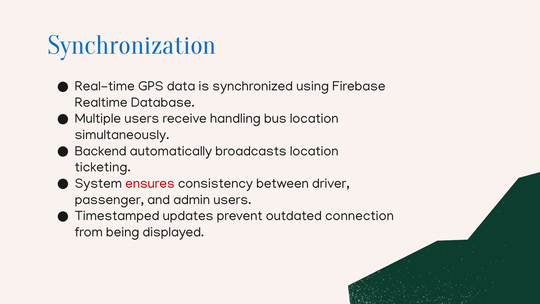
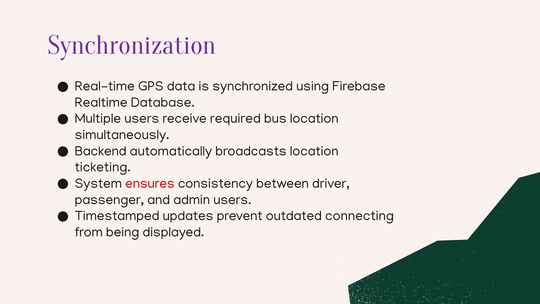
Synchronization colour: blue -> purple
handling: handling -> required
connection: connection -> connecting
